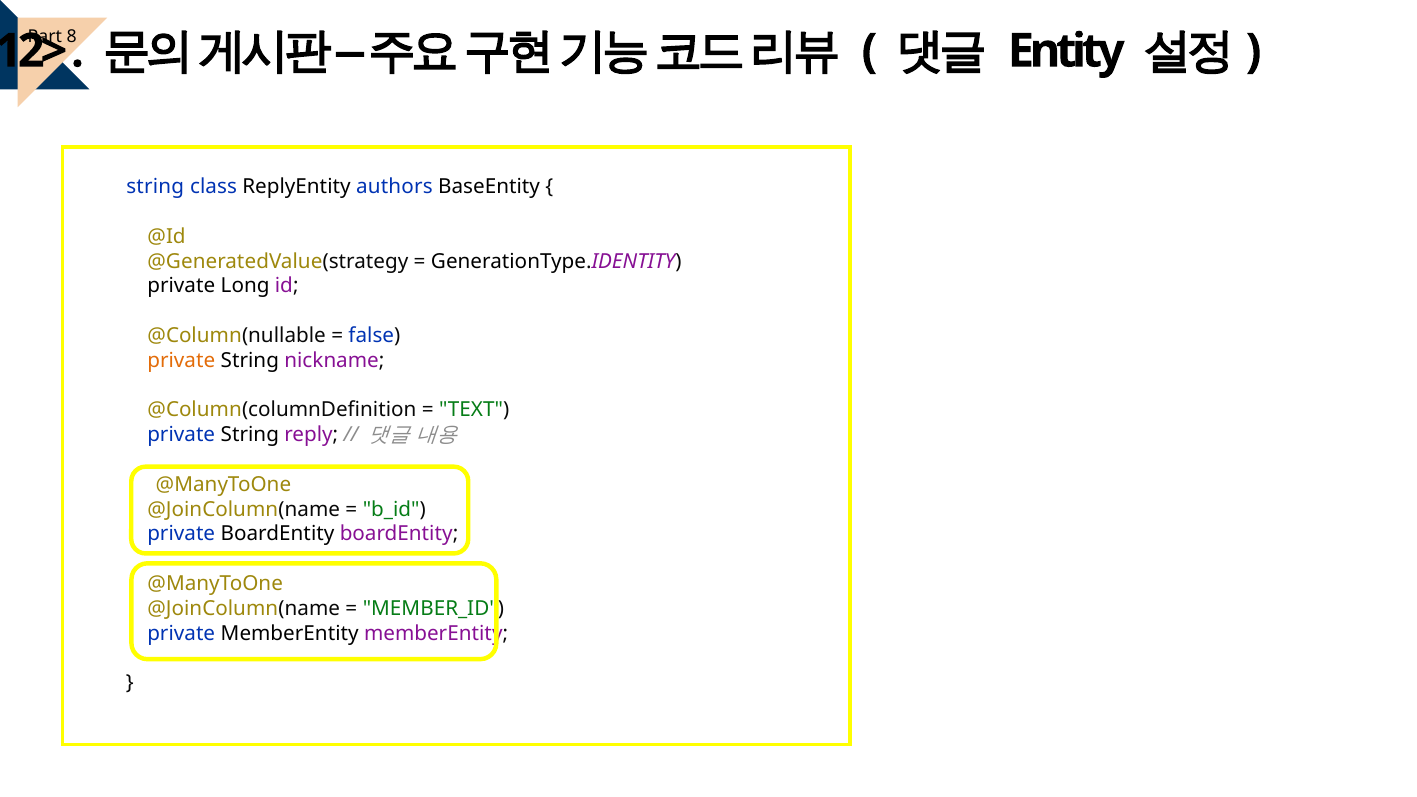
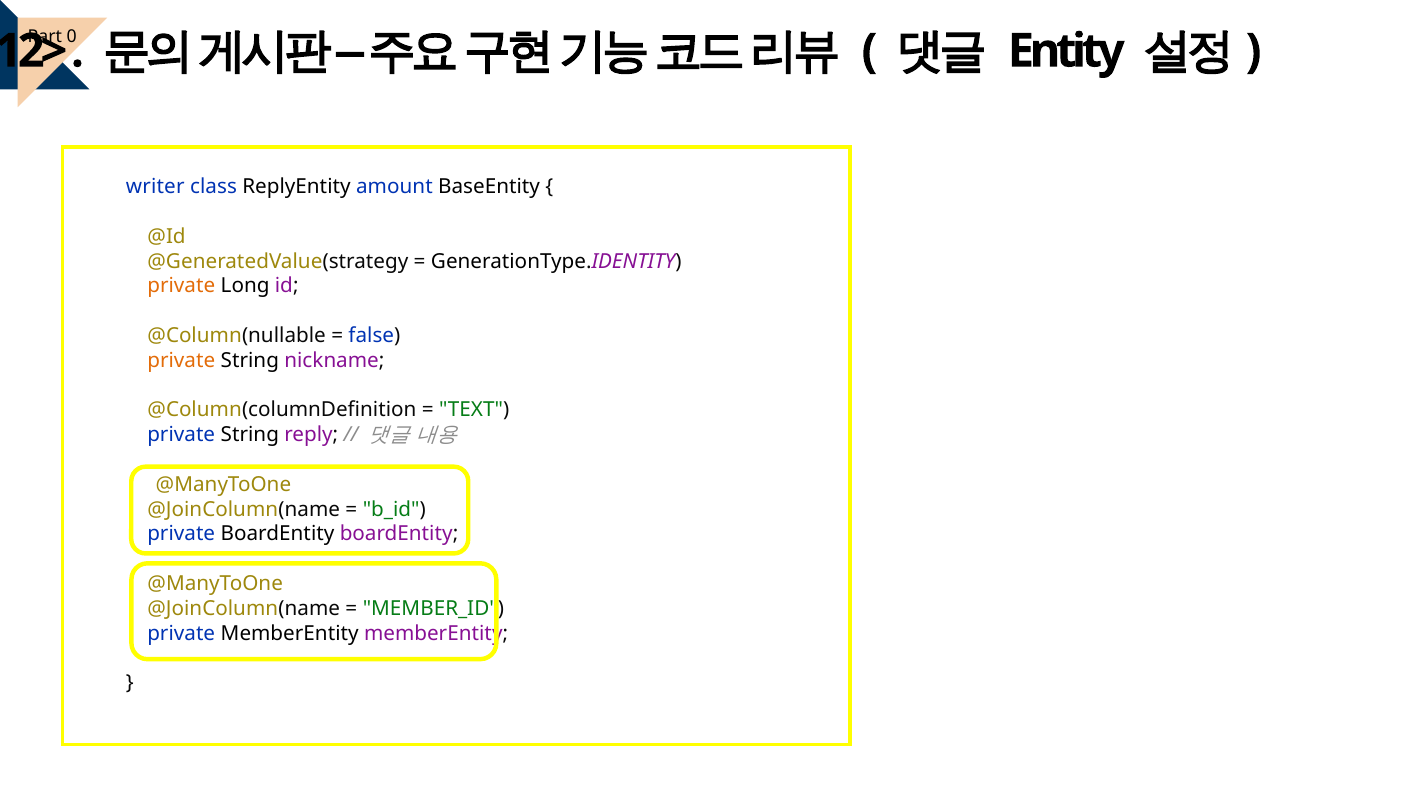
8: 8 -> 0
string at (155, 187): string -> writer
authors: authors -> amount
private at (181, 286) colour: black -> orange
